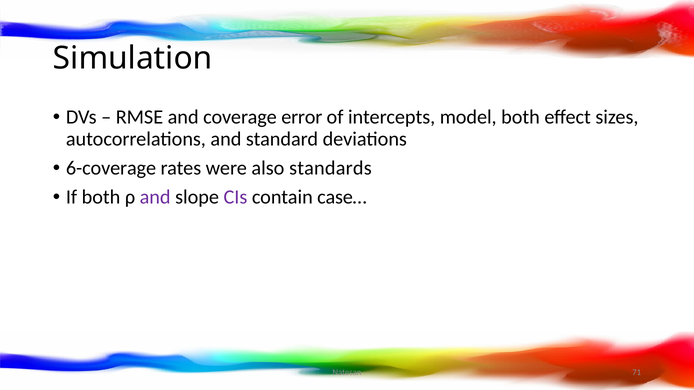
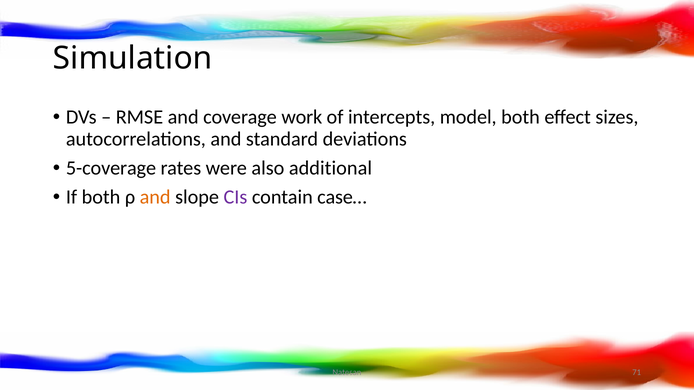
error: error -> work
6-coverage: 6-coverage -> 5-coverage
standards: standards -> additional
and at (155, 197) colour: purple -> orange
